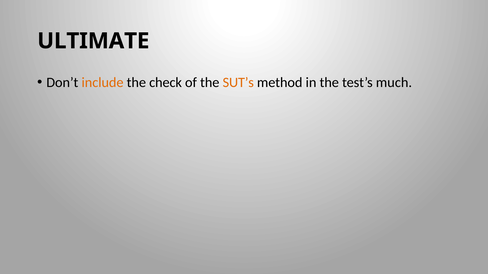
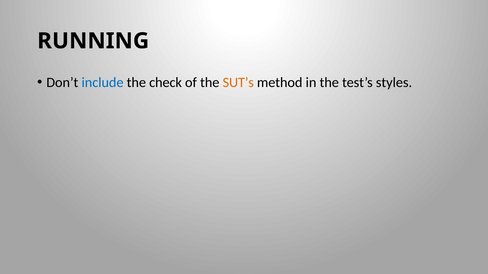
ULTIMATE: ULTIMATE -> RUNNING
include colour: orange -> blue
much: much -> styles
